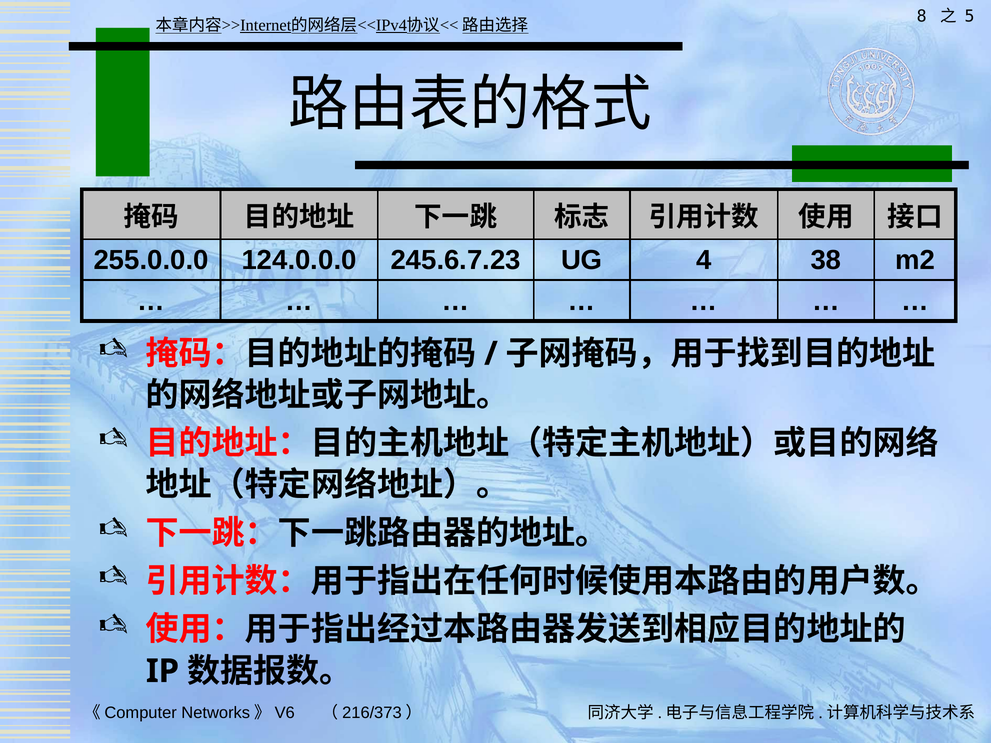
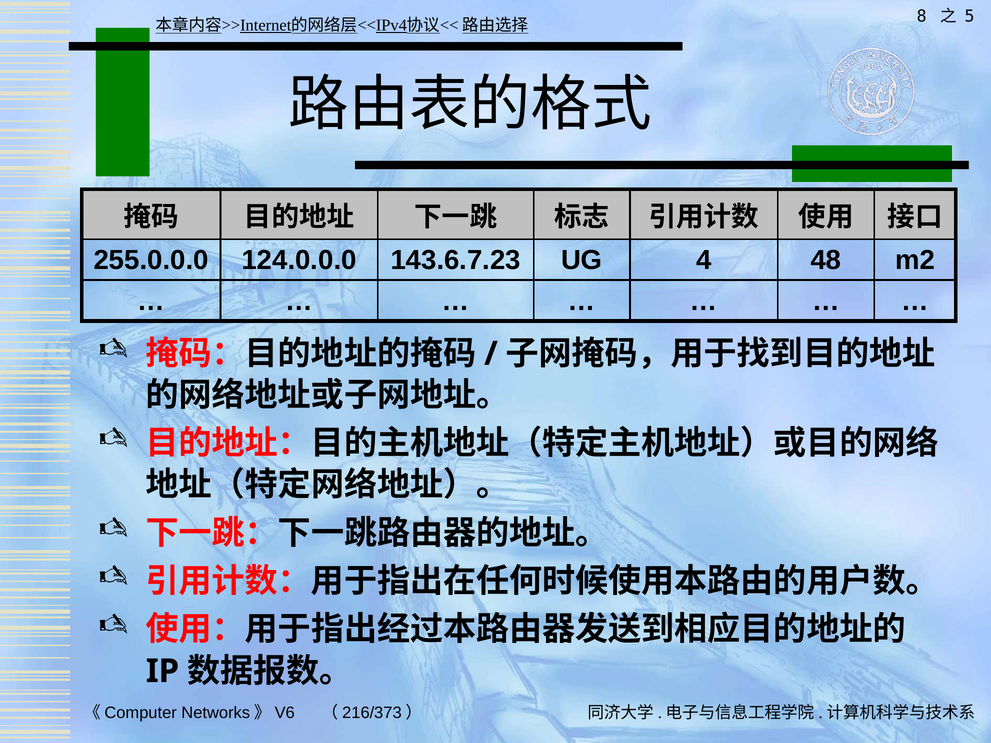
245.6.7.23: 245.6.7.23 -> 143.6.7.23
38: 38 -> 48
